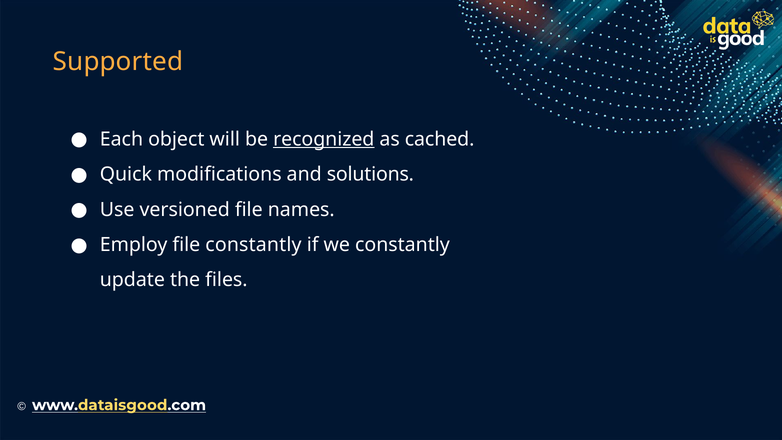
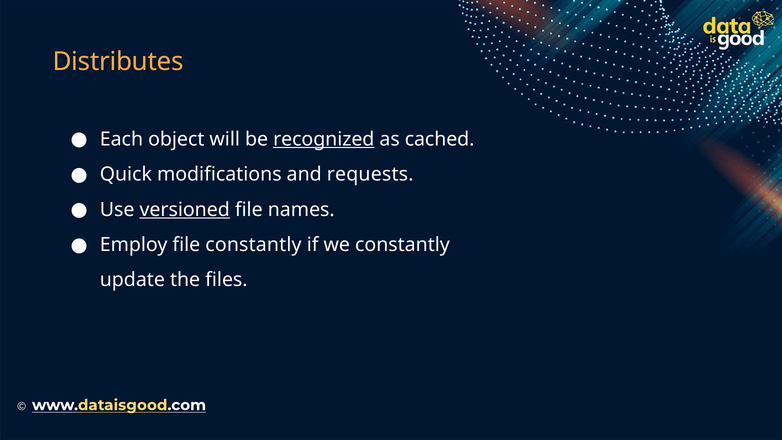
Supported: Supported -> Distributes
solutions: solutions -> requests
versioned underline: none -> present
